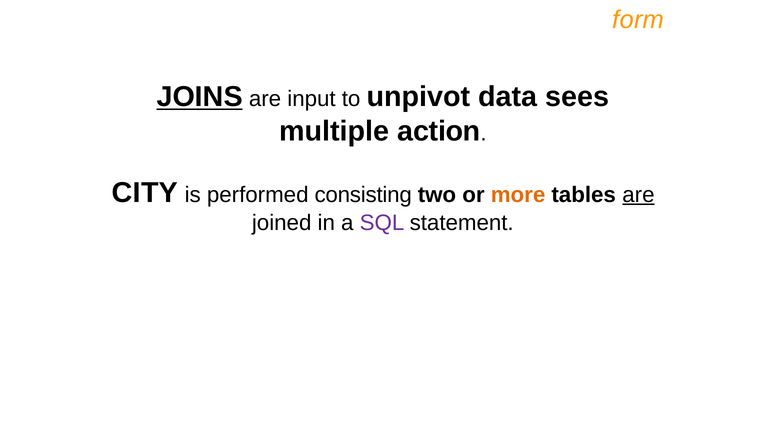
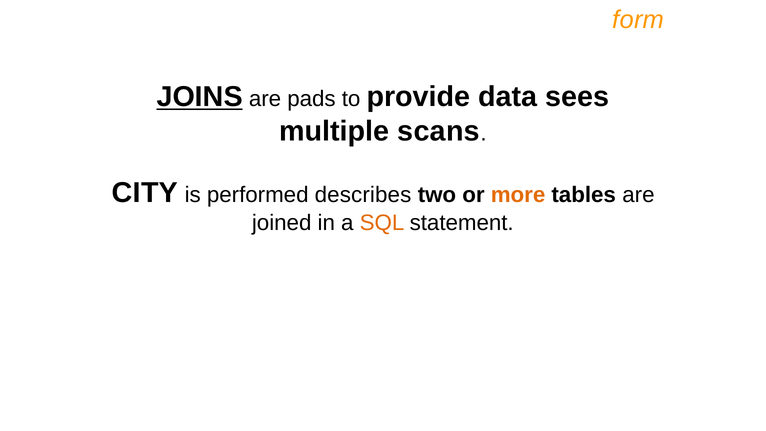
input: input -> pads
unpivot: unpivot -> provide
action: action -> scans
consisting: consisting -> describes
are at (638, 195) underline: present -> none
SQL colour: purple -> orange
